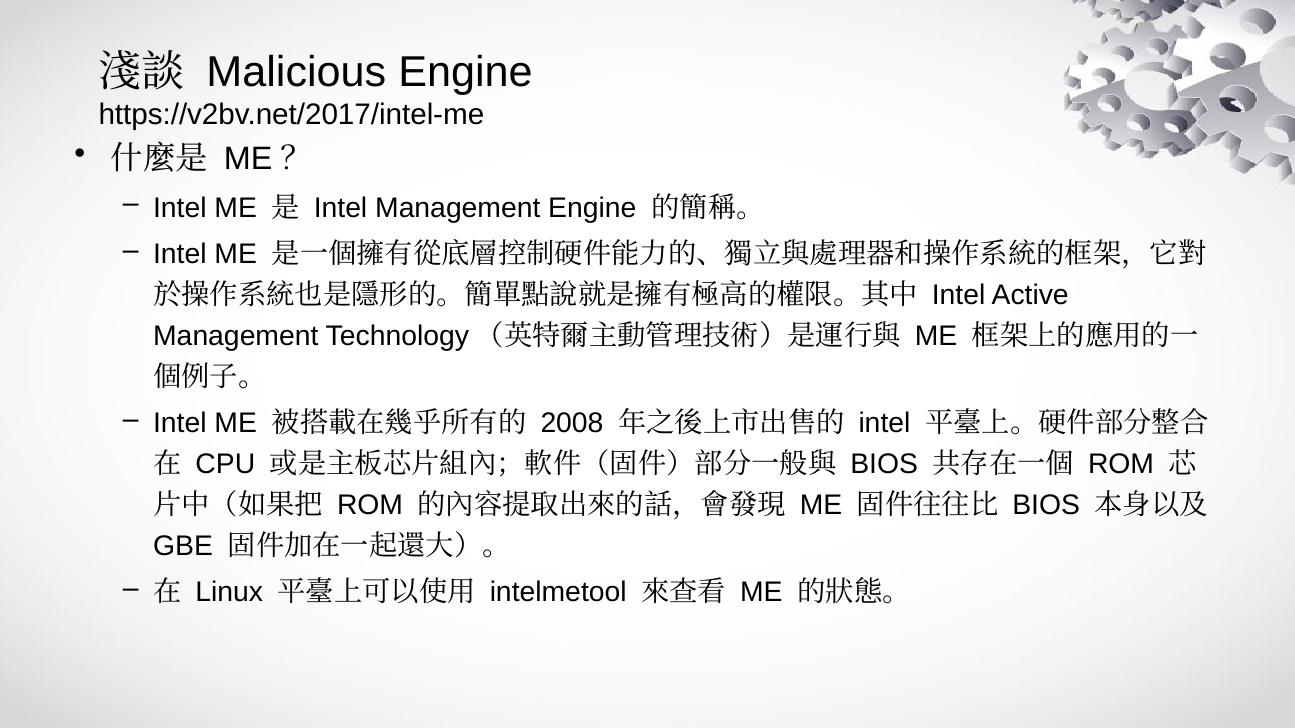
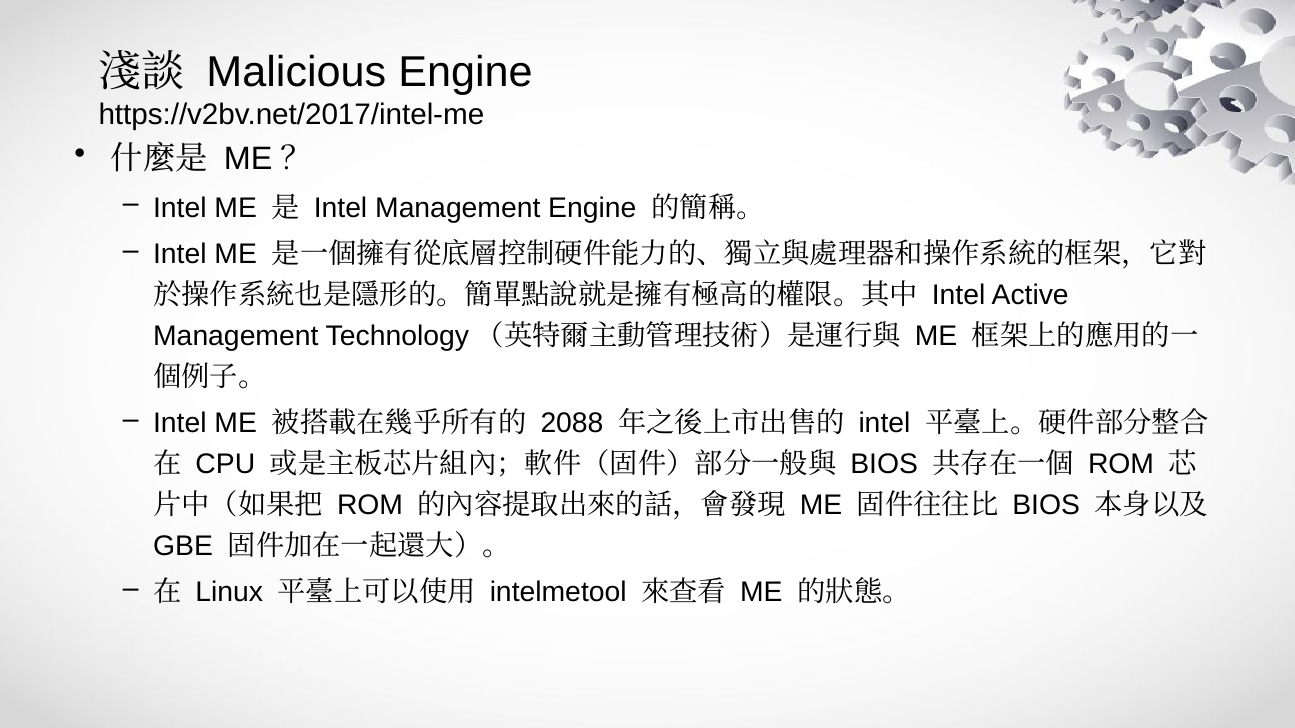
2008: 2008 -> 2088
